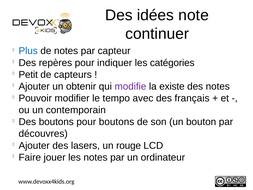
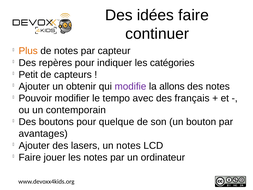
idées note: note -> faire
Plus colour: blue -> orange
existe: existe -> allons
pour boutons: boutons -> quelque
découvres: découvres -> avantages
un rouge: rouge -> notes
